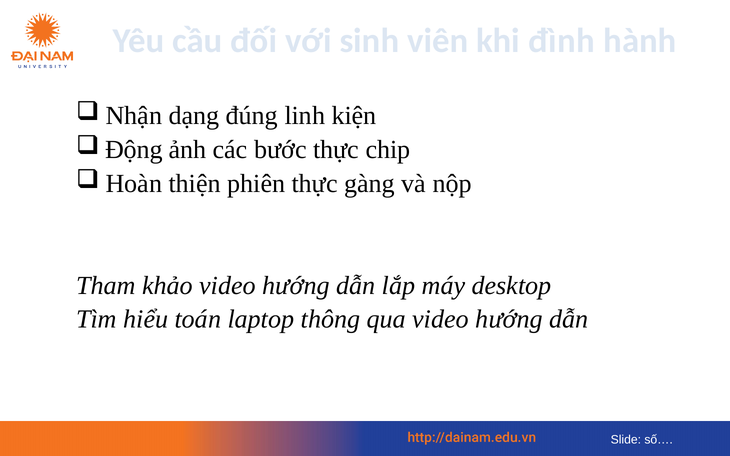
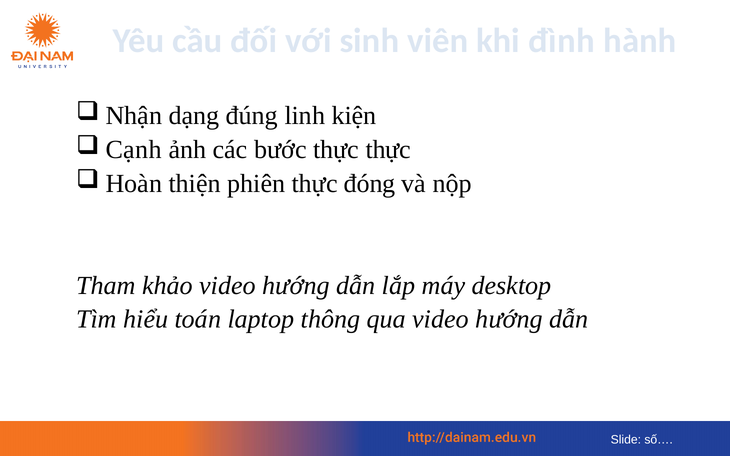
Động: Động -> Cạnh
thực chip: chip -> thực
gàng: gàng -> đóng
